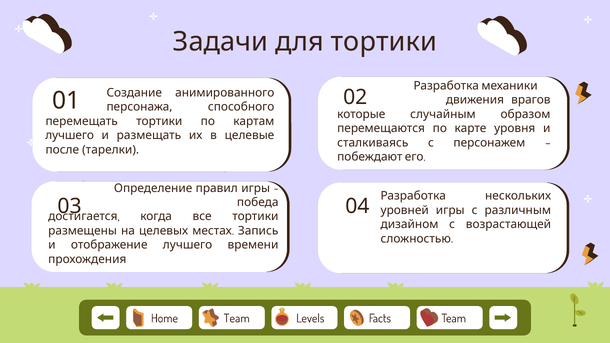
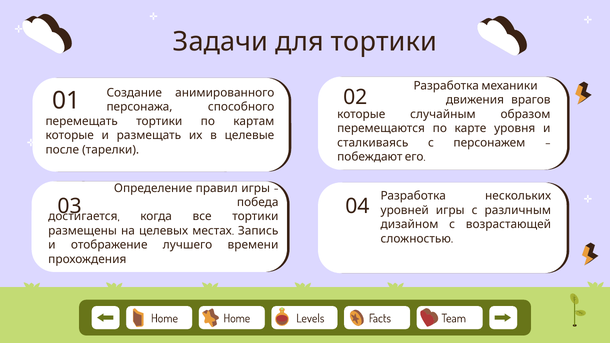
лучшего at (70, 136): лучшего -> которые
Home Team: Team -> Home
